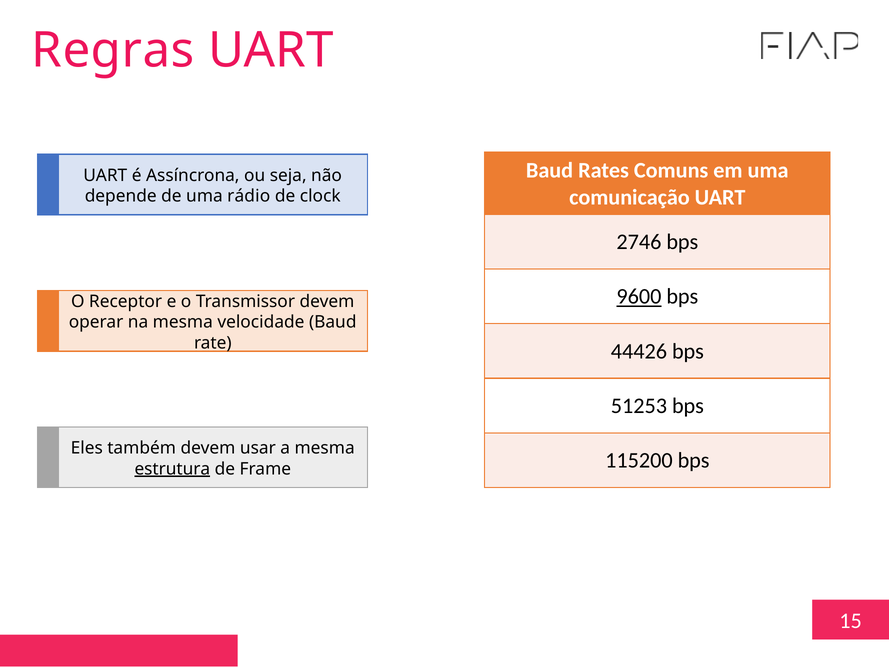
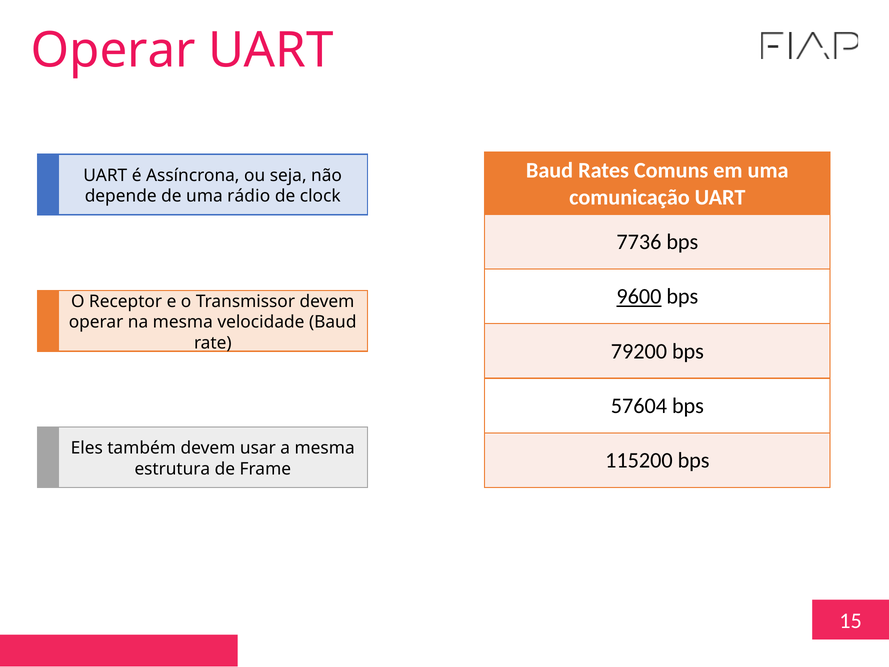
Regras at (113, 50): Regras -> Operar
2746: 2746 -> 7736
44426: 44426 -> 79200
51253: 51253 -> 57604
estrutura underline: present -> none
